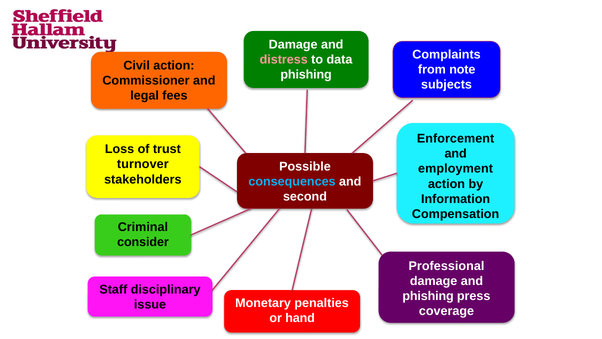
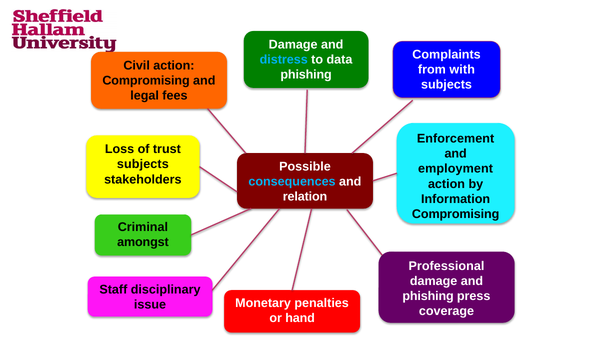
distress colour: pink -> light blue
note: note -> with
Commissioner at (146, 80): Commissioner -> Compromising
turnover at (143, 164): turnover -> subjects
second: second -> relation
Compensation at (456, 214): Compensation -> Compromising
consider: consider -> amongst
